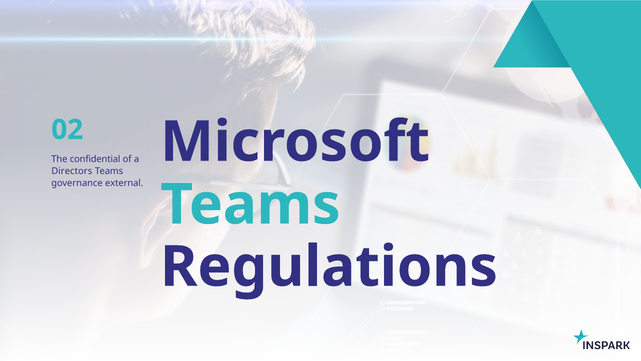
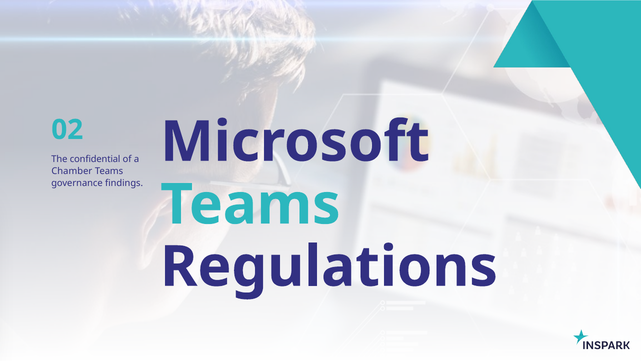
Directors: Directors -> Chamber
external: external -> findings
